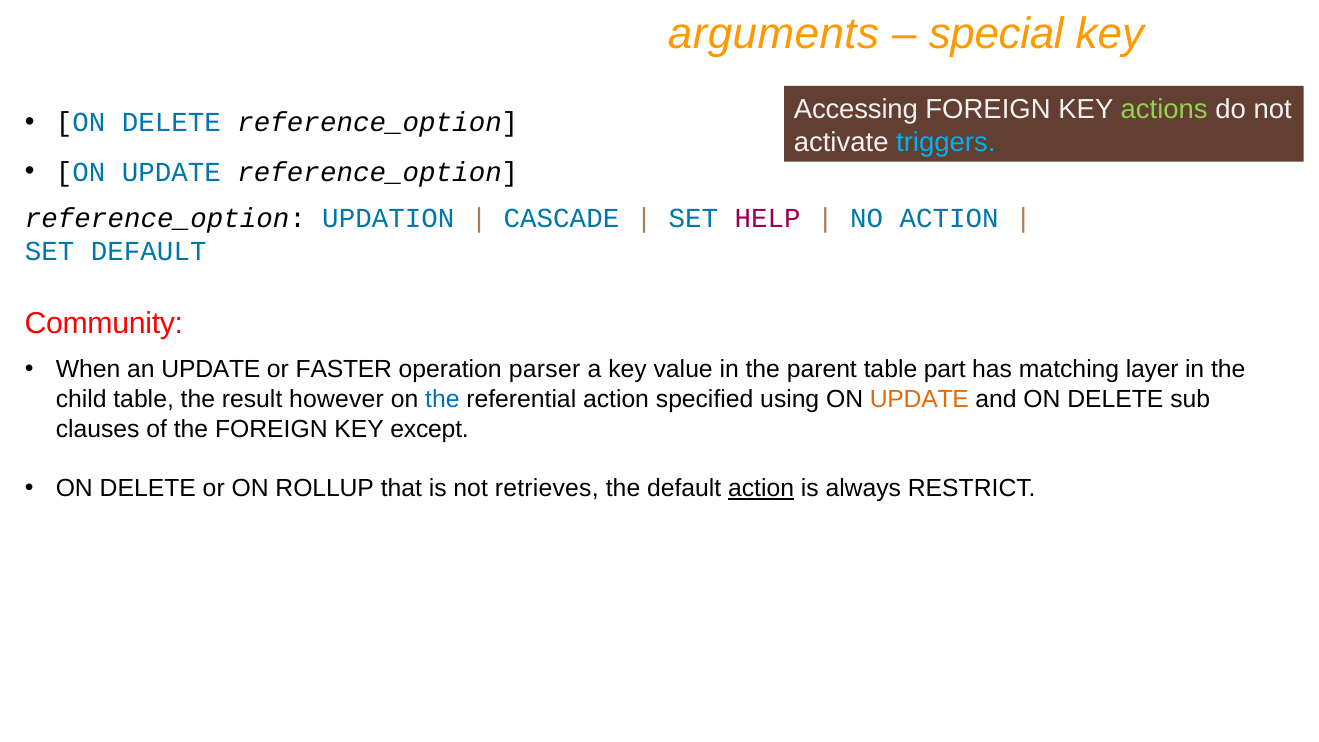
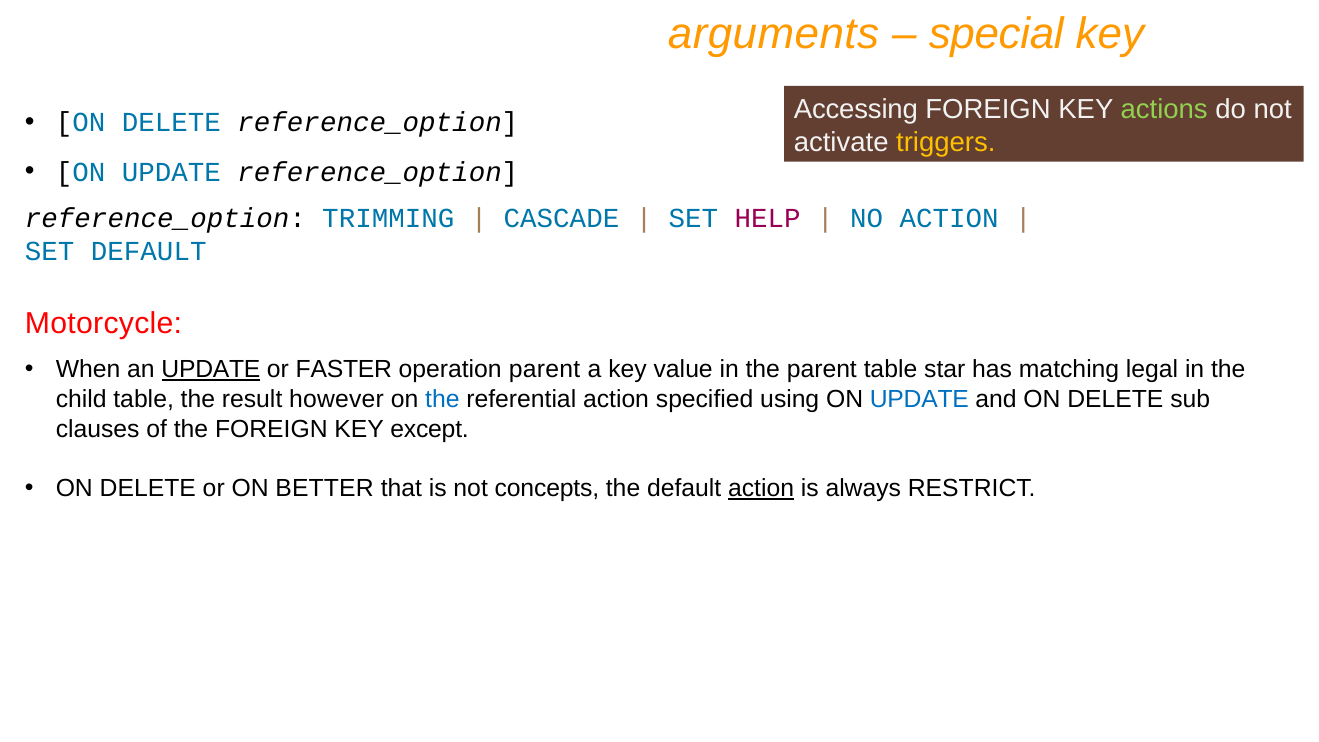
triggers colour: light blue -> yellow
UPDATION: UPDATION -> TRIMMING
Community: Community -> Motorcycle
UPDATE at (211, 369) underline: none -> present
operation parser: parser -> parent
part: part -> star
layer: layer -> legal
UPDATE at (919, 399) colour: orange -> blue
ROLLUP: ROLLUP -> BETTER
retrieves: retrieves -> concepts
